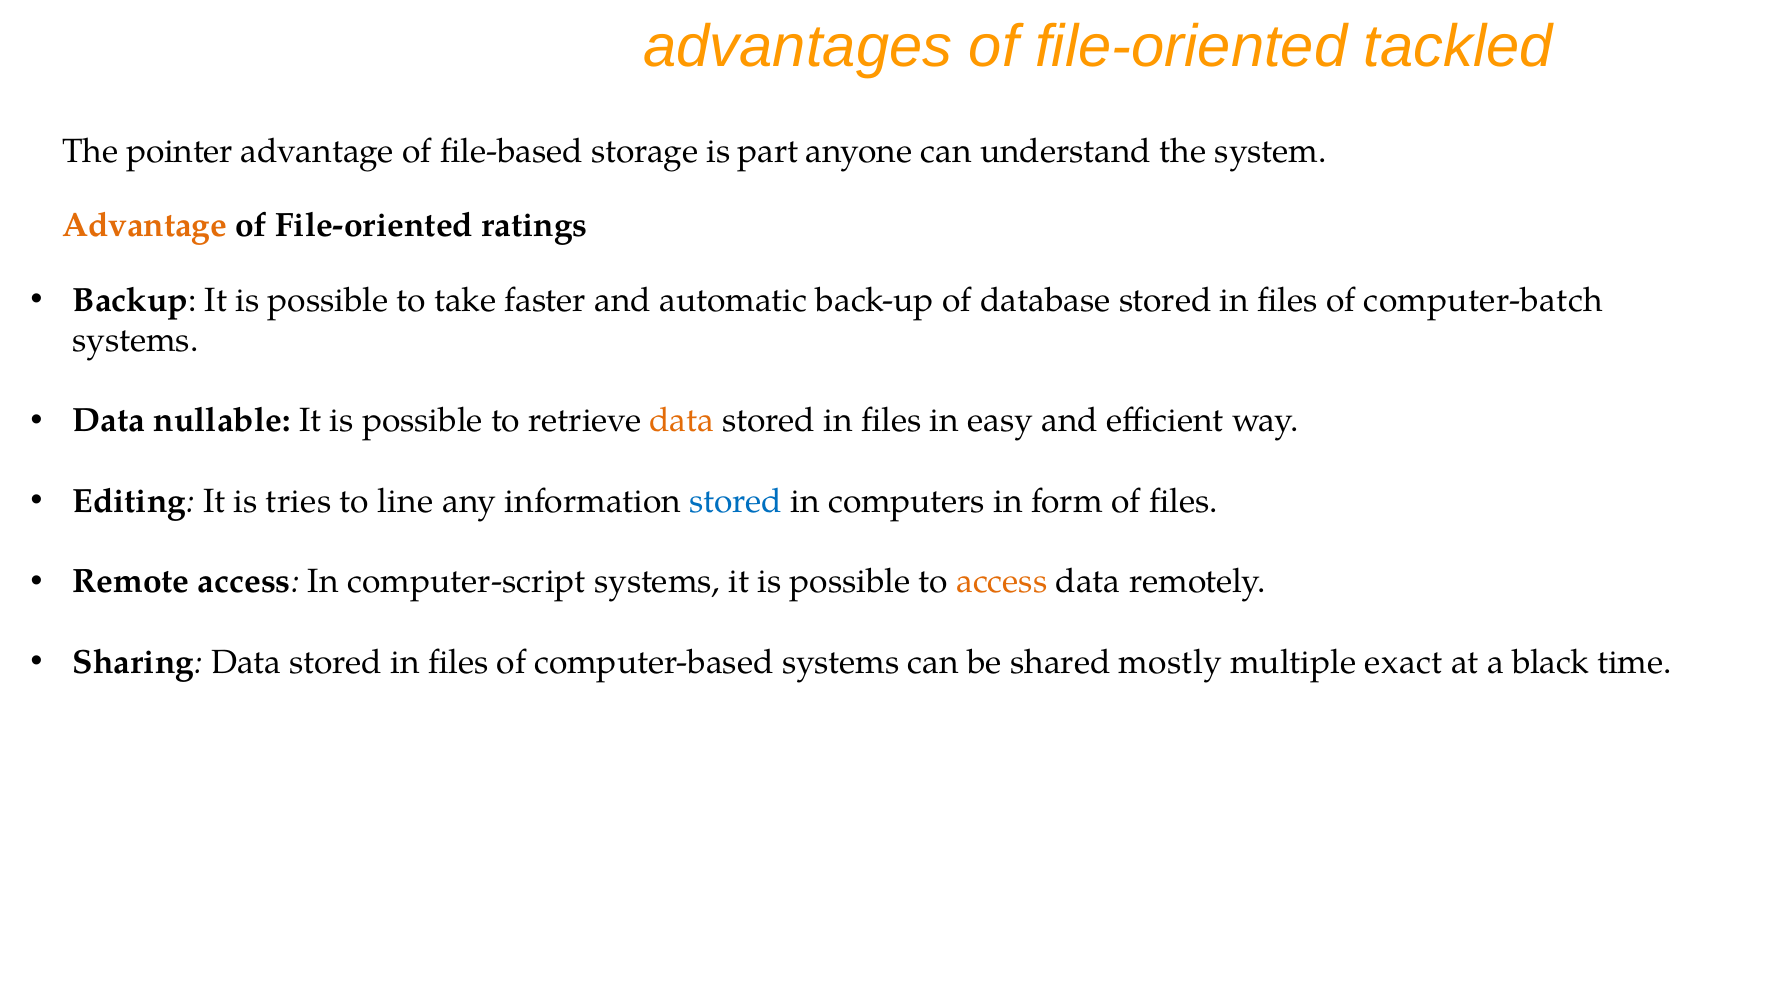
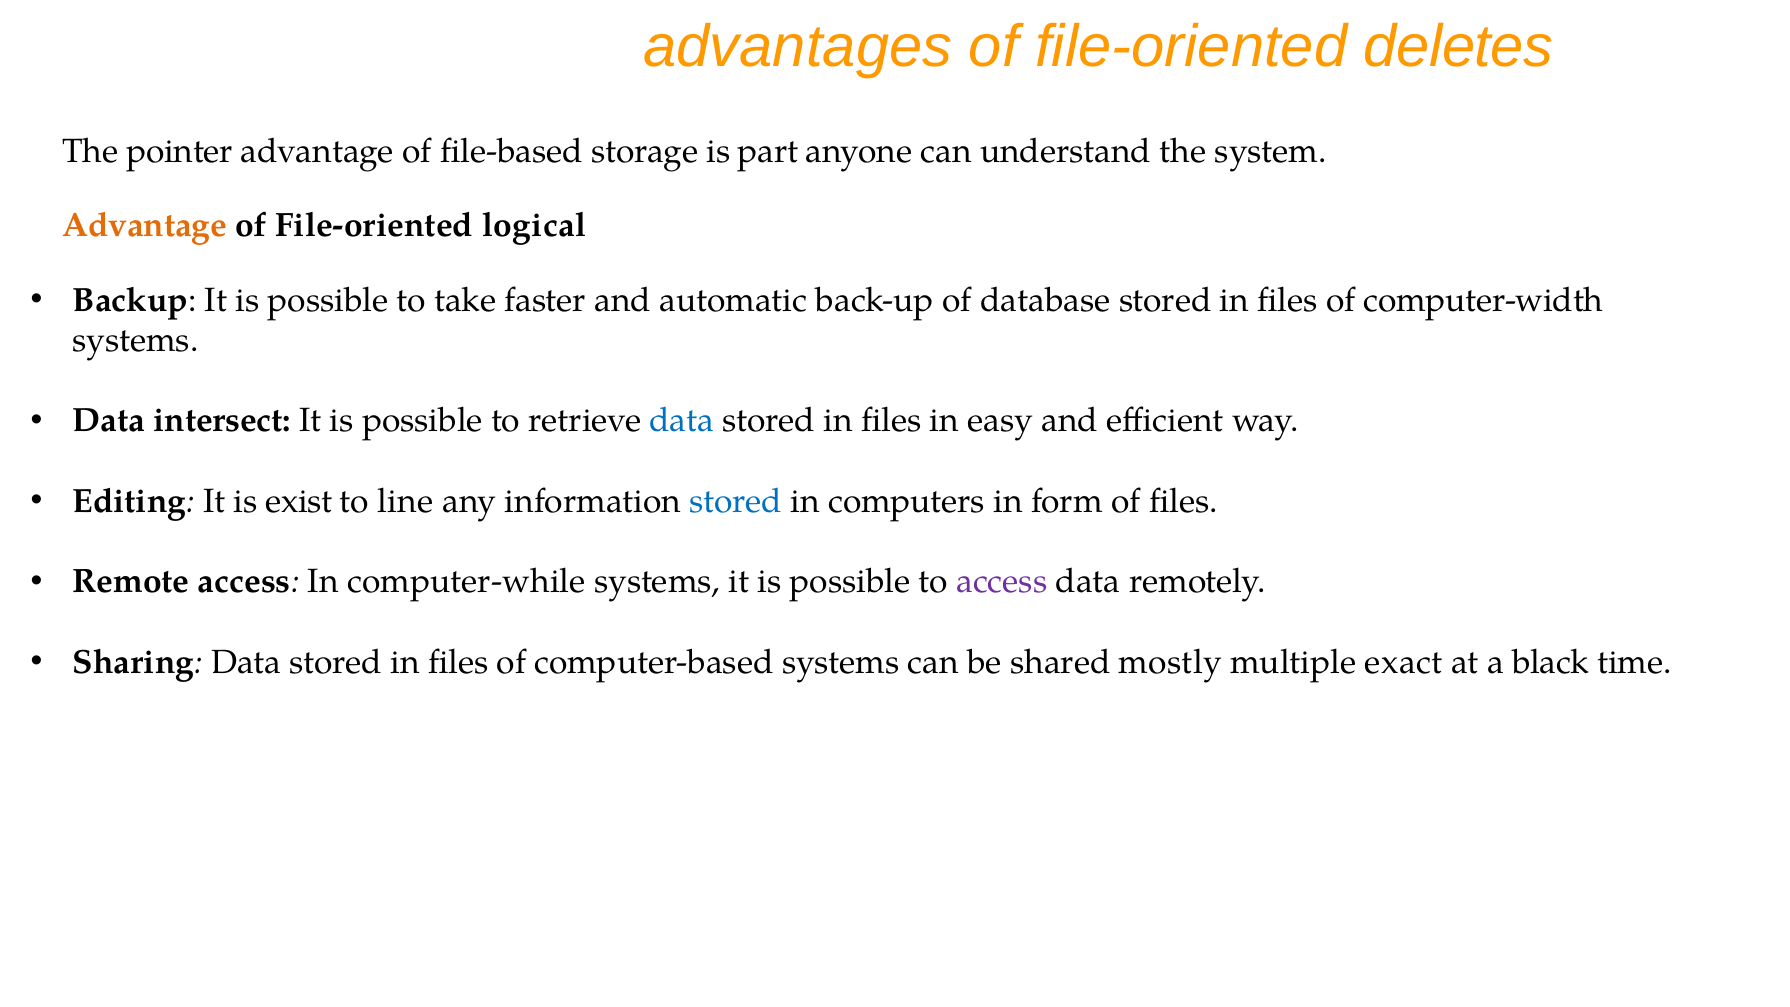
tackled: tackled -> deletes
ratings: ratings -> logical
computer-batch: computer-batch -> computer-width
nullable: nullable -> intersect
data at (682, 421) colour: orange -> blue
tries: tries -> exist
computer-script: computer-script -> computer-while
access at (1002, 582) colour: orange -> purple
